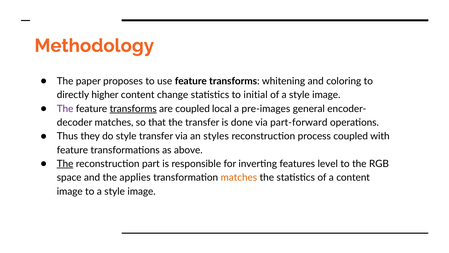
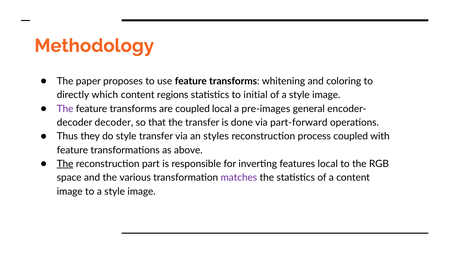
higher: higher -> which
change: change -> regions
transforms at (133, 109) underline: present -> none
matches at (114, 122): matches -> decoder
features level: level -> local
applies: applies -> various
matches at (239, 177) colour: orange -> purple
